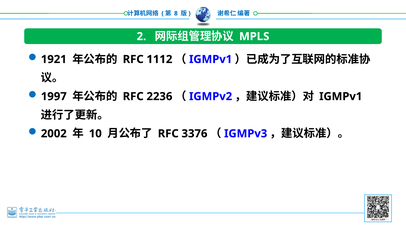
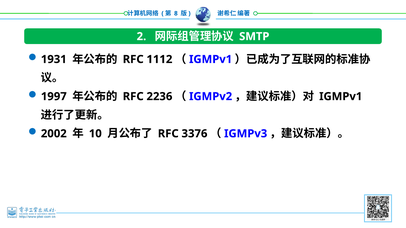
MPLS: MPLS -> SMTP
1921: 1921 -> 1931
